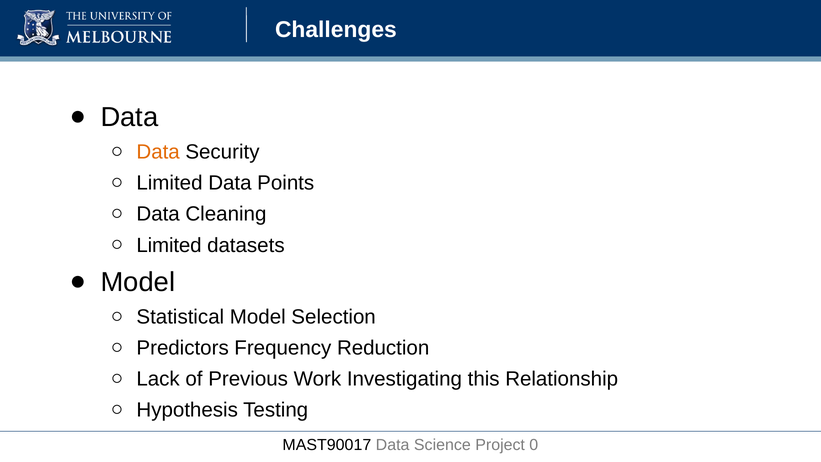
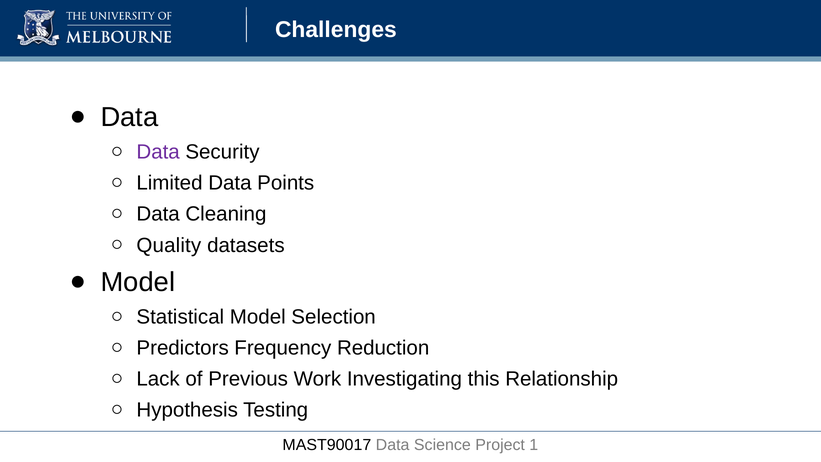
Data at (158, 152) colour: orange -> purple
Limited at (169, 245): Limited -> Quality
0: 0 -> 1
